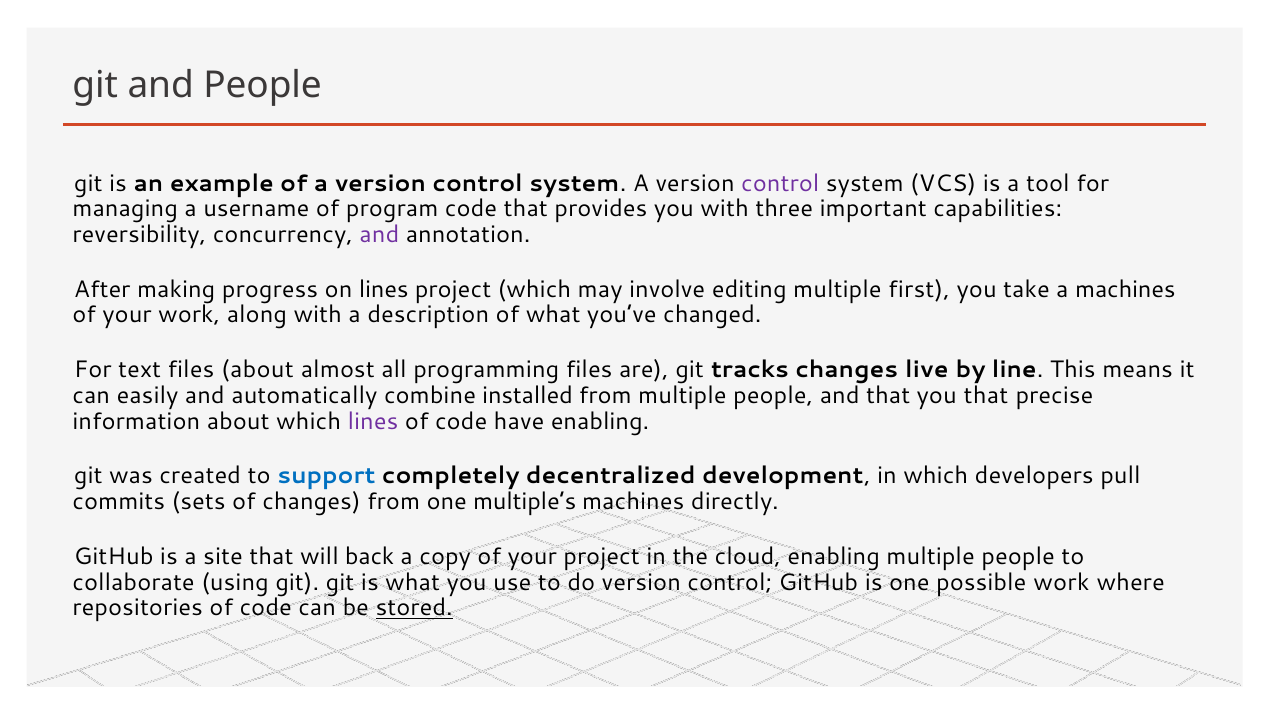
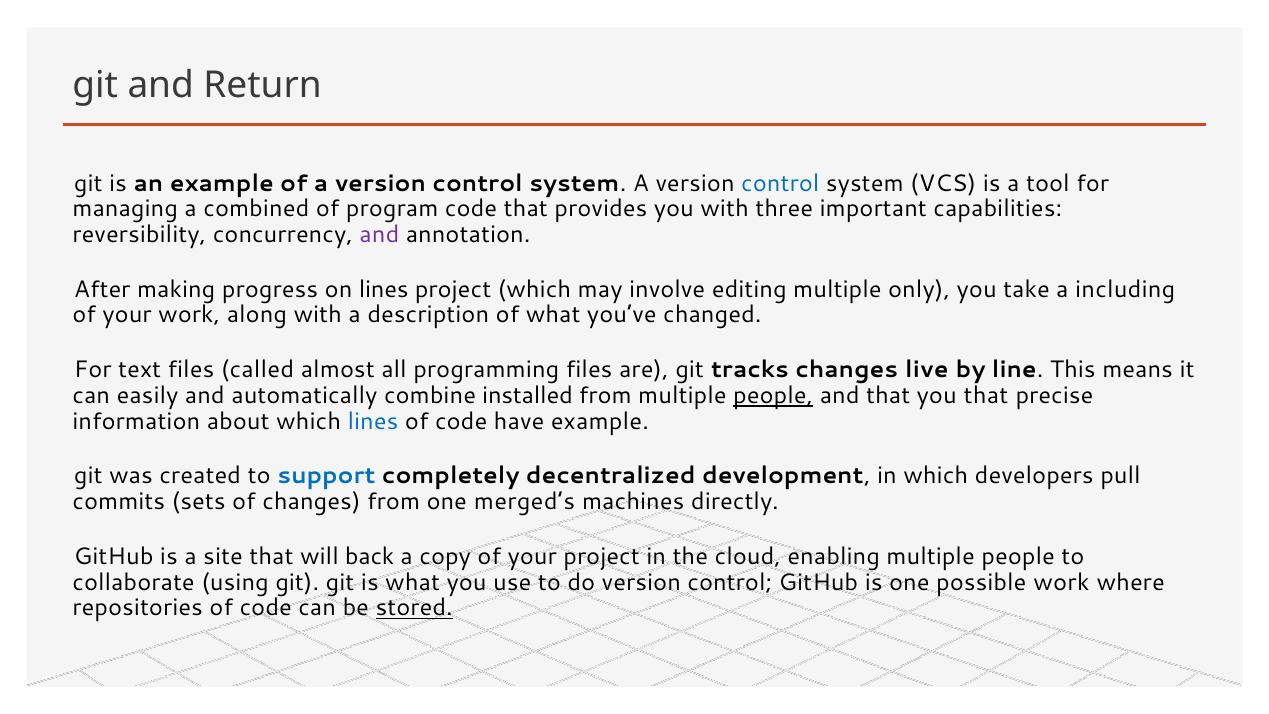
and People: People -> Return
control at (780, 183) colour: purple -> blue
username: username -> combined
first: first -> only
a machines: machines -> including
files about: about -> called
people at (773, 396) underline: none -> present
lines at (373, 421) colour: purple -> blue
have enabling: enabling -> example
multiple’s: multiple’s -> merged’s
